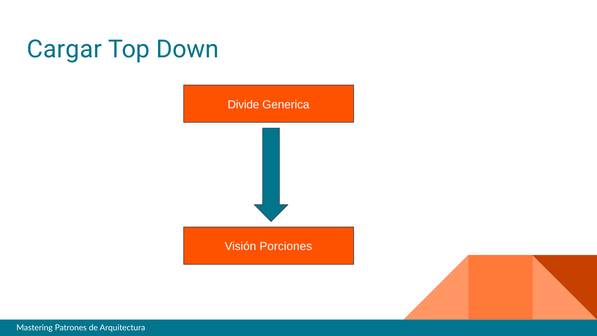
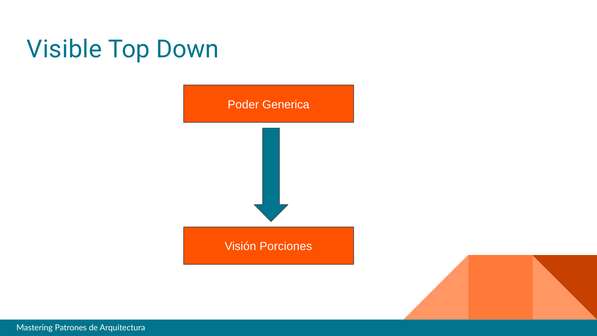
Cargar: Cargar -> Visible
Divide: Divide -> Poder
